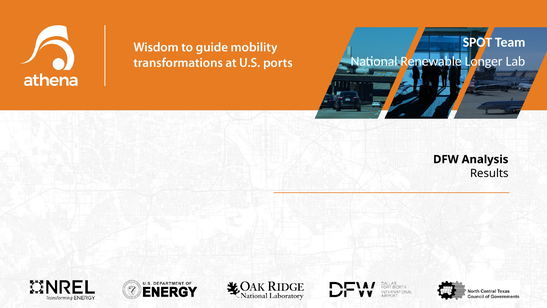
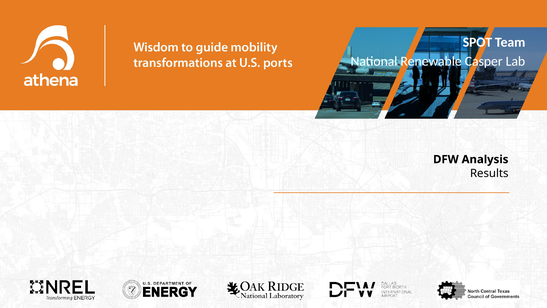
Longer: Longer -> Casper
